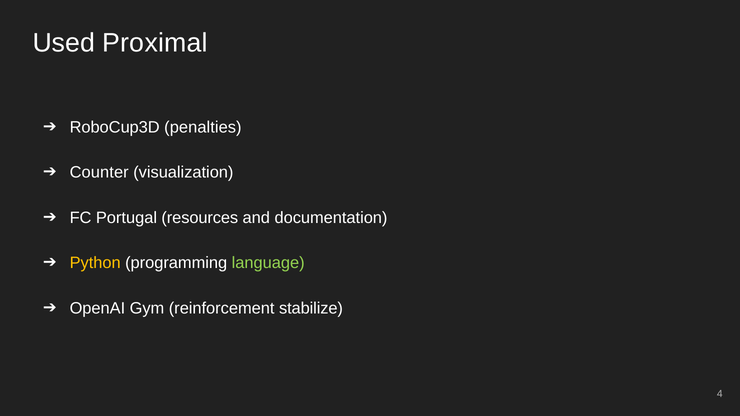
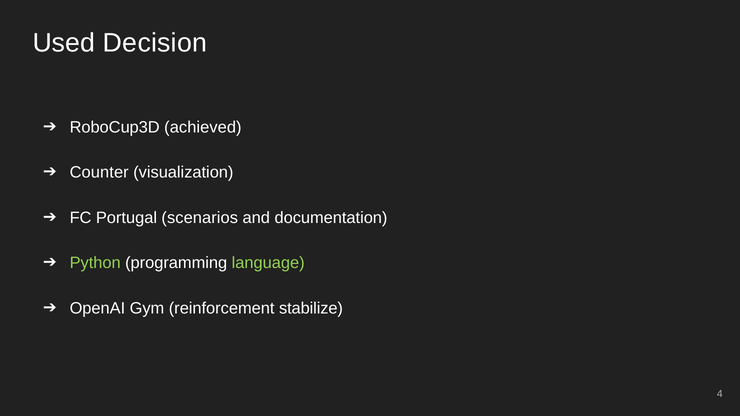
Proximal: Proximal -> Decision
penalties: penalties -> achieved
resources: resources -> scenarios
Python colour: yellow -> light green
